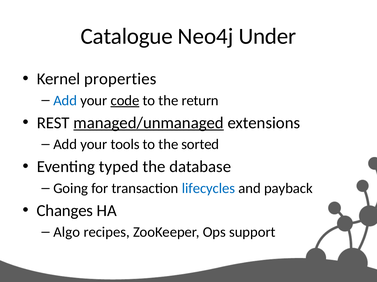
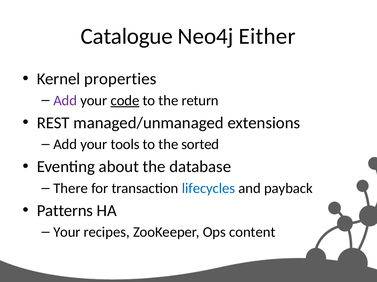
Under: Under -> Either
Add at (65, 101) colour: blue -> purple
managed/unmanaged underline: present -> none
typed: typed -> about
Going: Going -> There
Changes: Changes -> Patterns
Algo at (67, 233): Algo -> Your
support: support -> content
